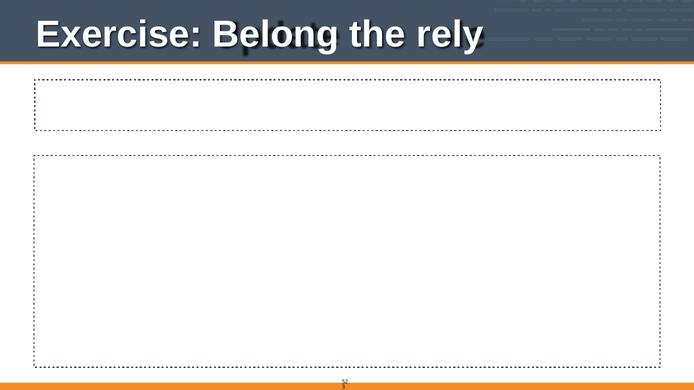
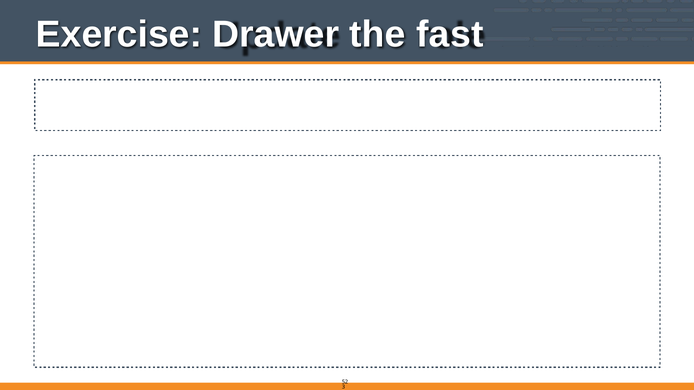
Belong: Belong -> Drawer
rely: rely -> fast
